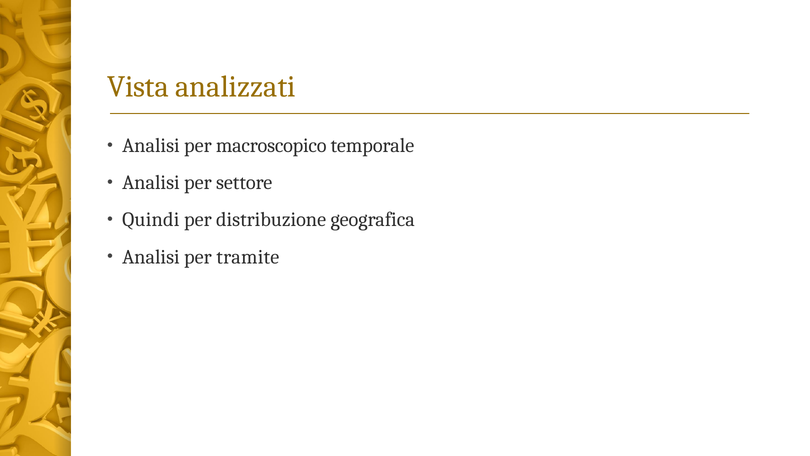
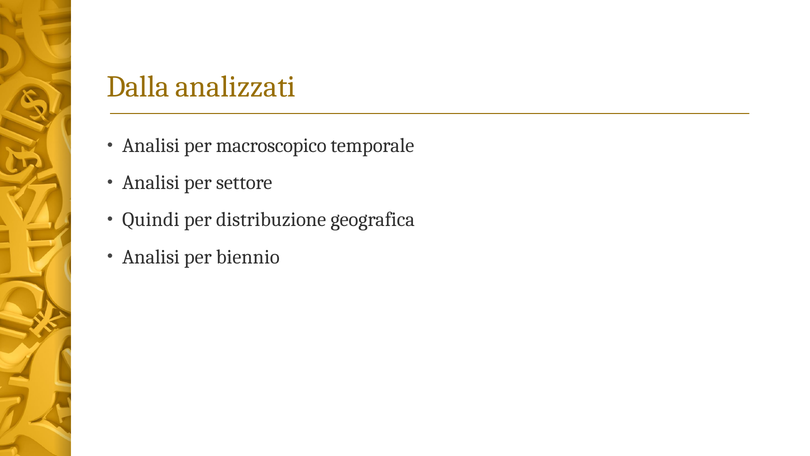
Vista: Vista -> Dalla
tramite: tramite -> biennio
